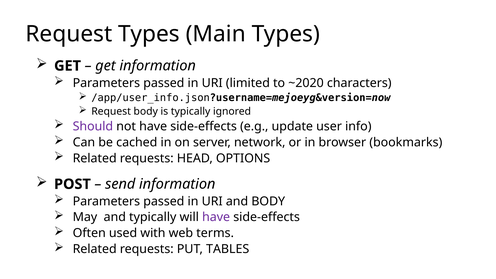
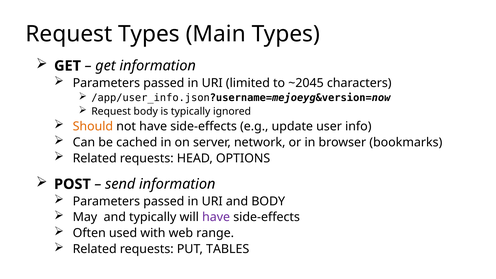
~2020: ~2020 -> ~2045
Should colour: purple -> orange
terms: terms -> range
